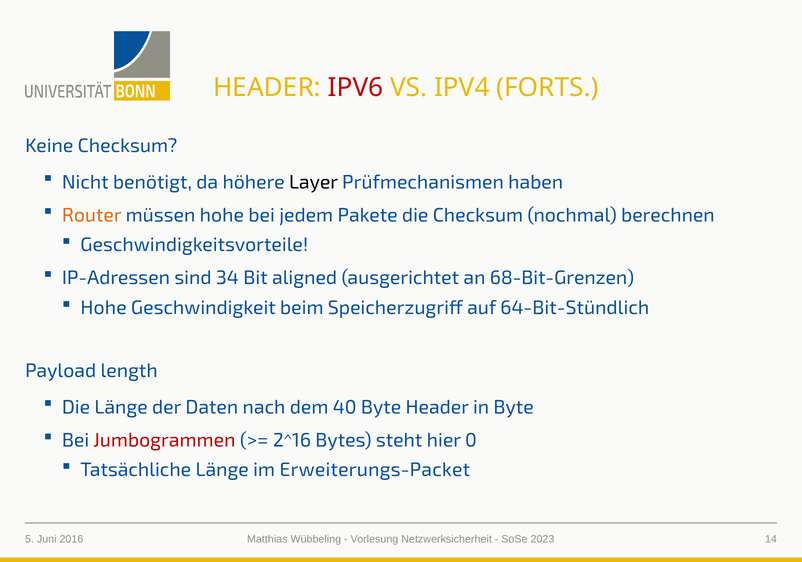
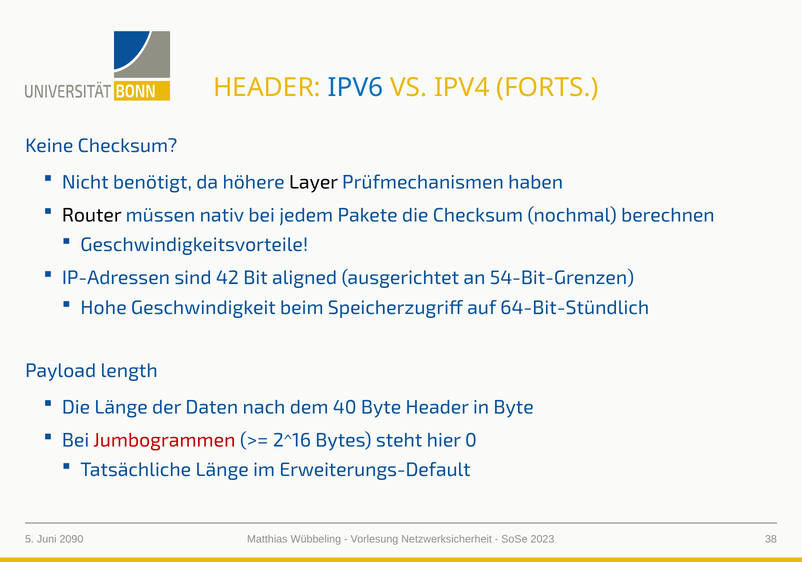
IPV6 colour: red -> blue
Router colour: orange -> black
müssen hohe: hohe -> nativ
34: 34 -> 42
68-Bit-Grenzen: 68-Bit-Grenzen -> 54-Bit-Grenzen
Erweiterungs-Packet: Erweiterungs-Packet -> Erweiterungs-Default
2016: 2016 -> 2090
14: 14 -> 38
